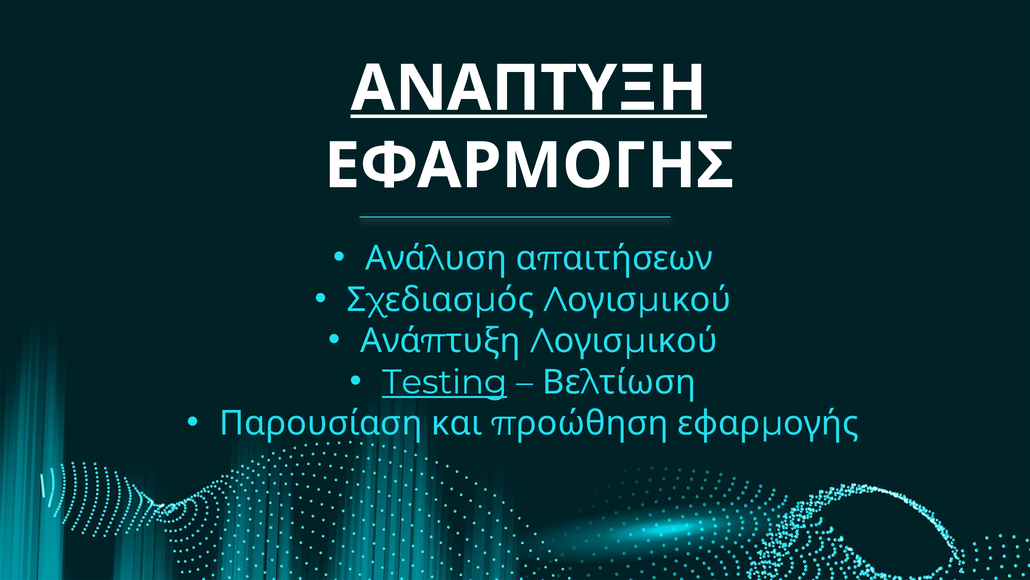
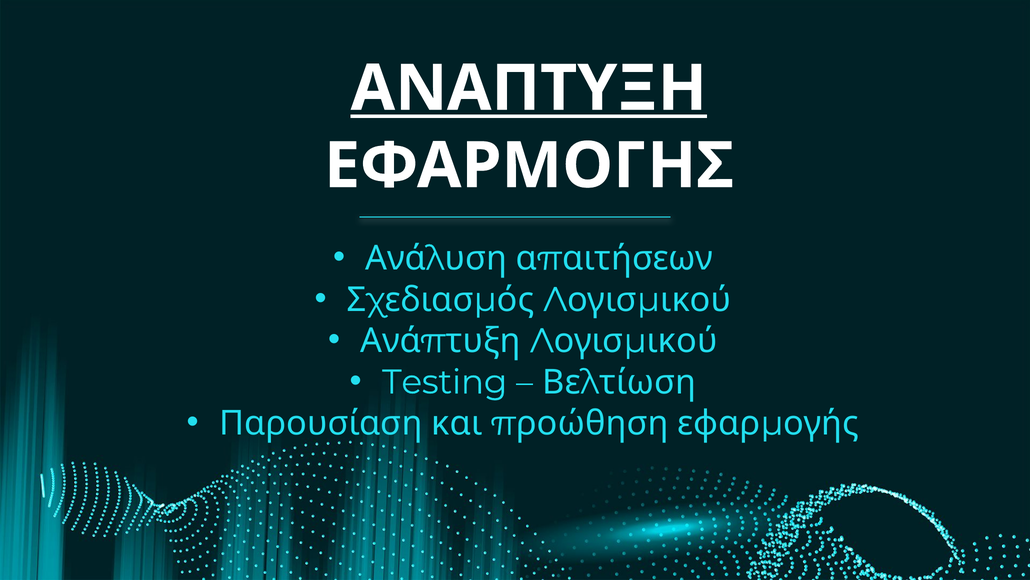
Testing underline: present -> none
